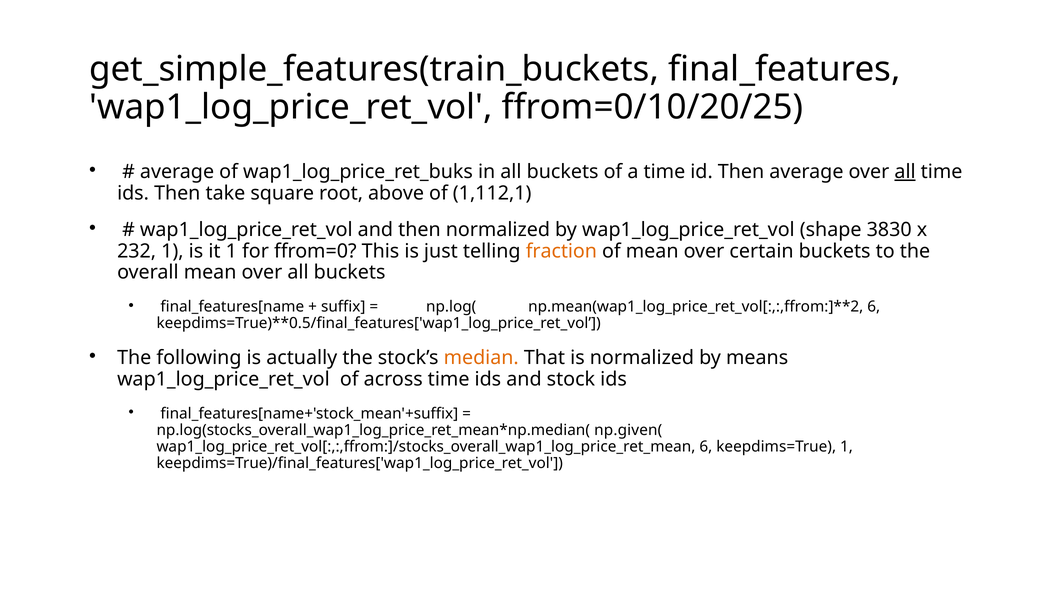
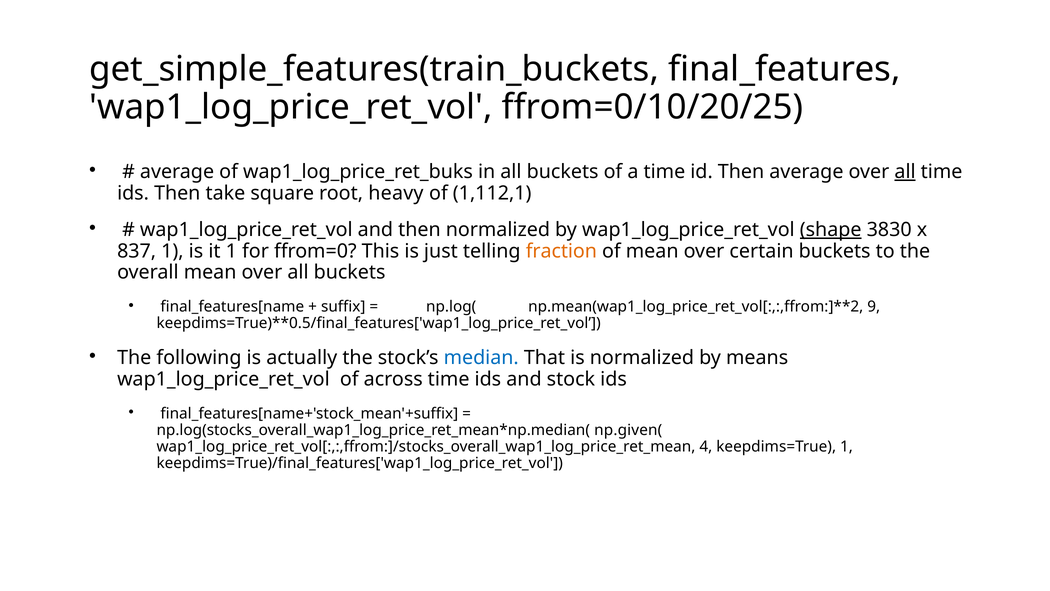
above: above -> heavy
shape underline: none -> present
232: 232 -> 837
6 at (874, 307): 6 -> 9
median colour: orange -> blue
wap1_log_price_ret_vol[:,:,ffrom:]/stocks_overall_wap1_log_price_ret_mean 6: 6 -> 4
